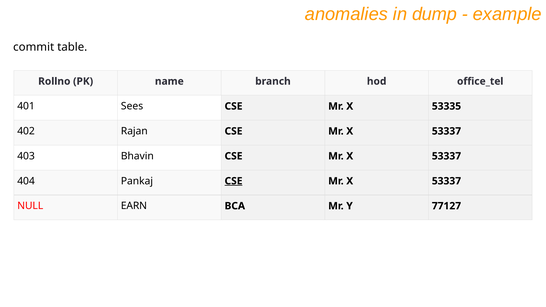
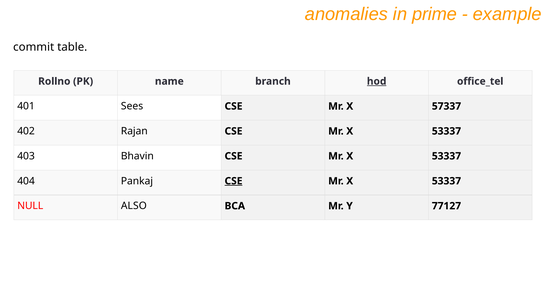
dump: dump -> prime
hod underline: none -> present
53335: 53335 -> 57337
EARN: EARN -> ALSO
